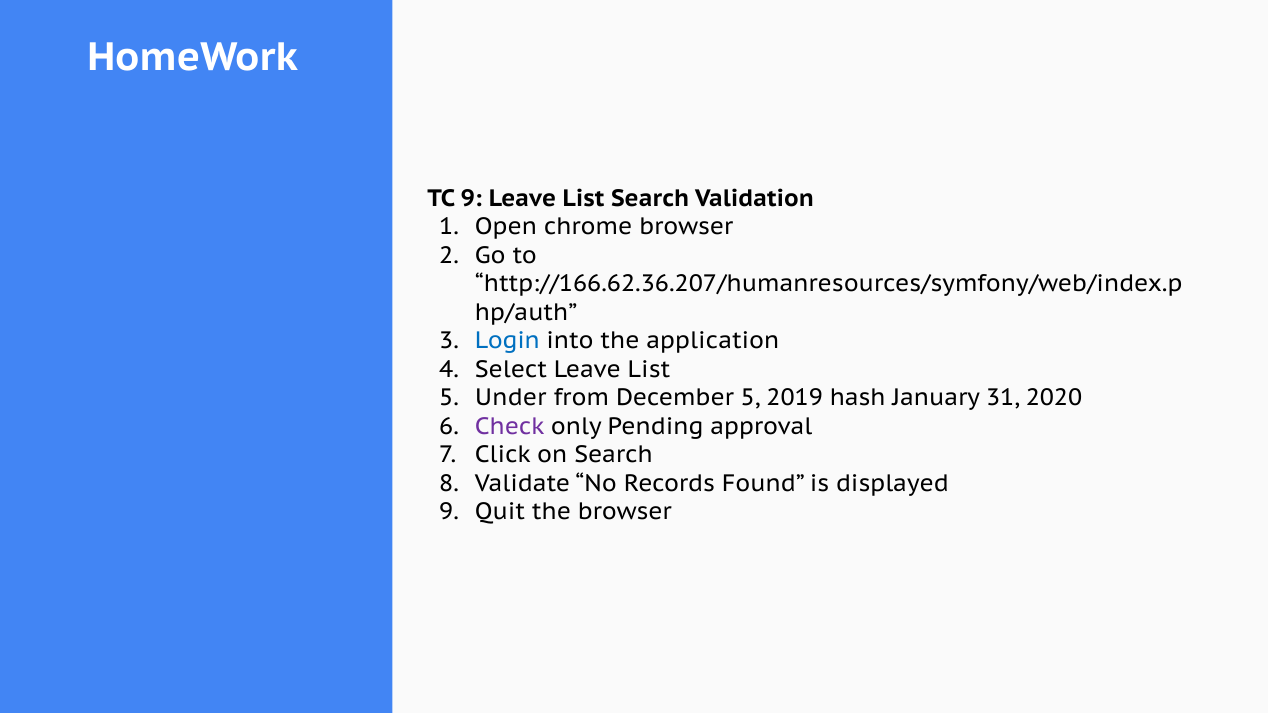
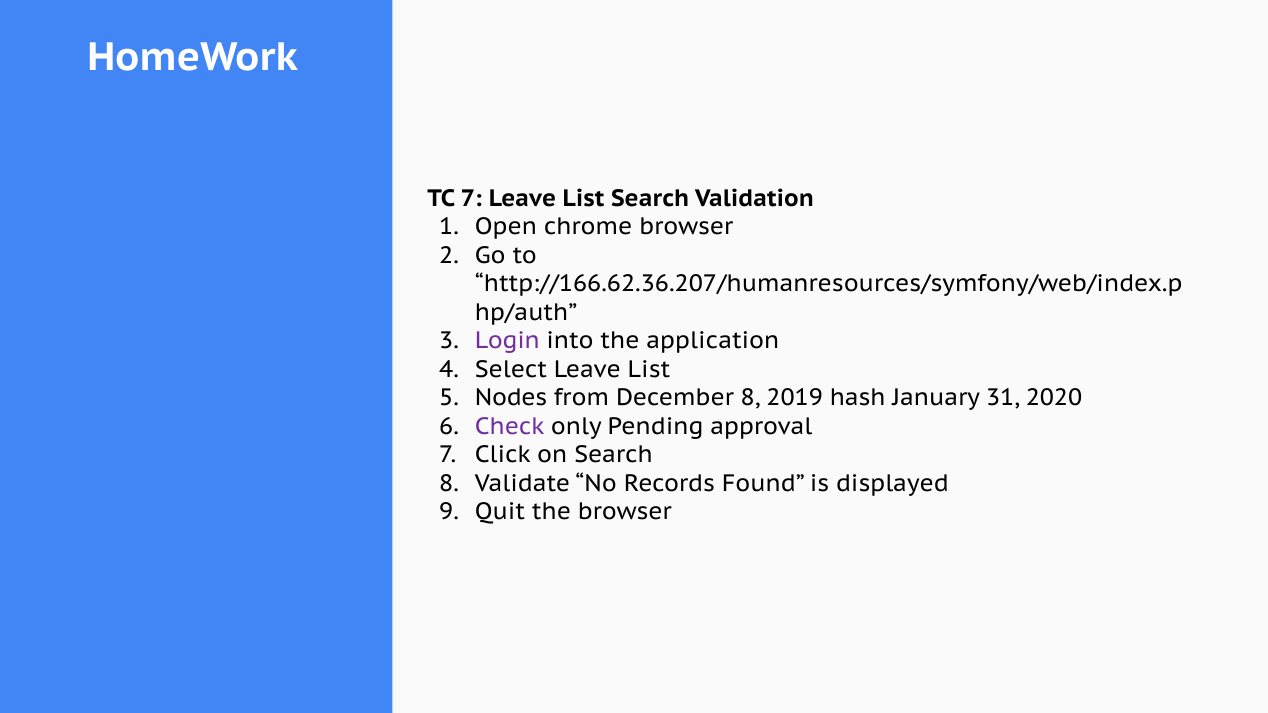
TC 9: 9 -> 7
Login colour: blue -> purple
Under: Under -> Nodes
December 5: 5 -> 8
